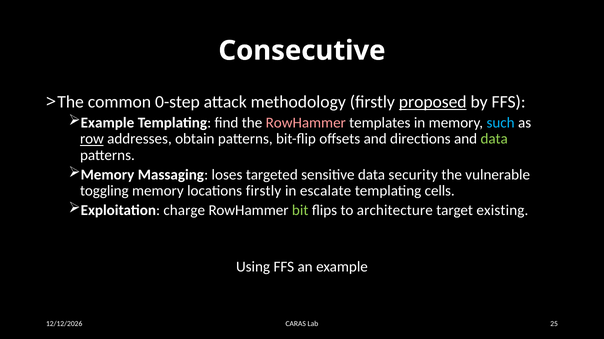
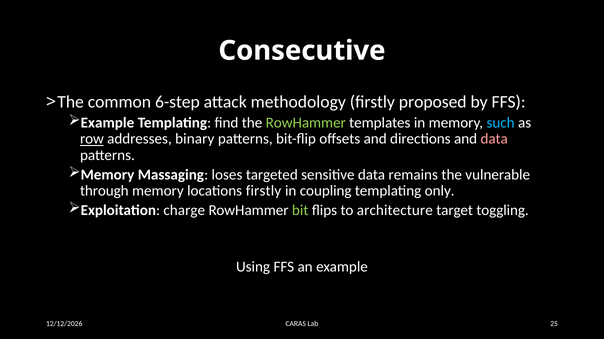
0-step: 0-step -> 6-step
proposed underline: present -> none
RowHammer at (306, 123) colour: pink -> light green
obtain: obtain -> binary
data at (494, 139) colour: light green -> pink
security: security -> remains
toggling: toggling -> through
escalate: escalate -> coupling
cells: cells -> only
existing: existing -> toggling
